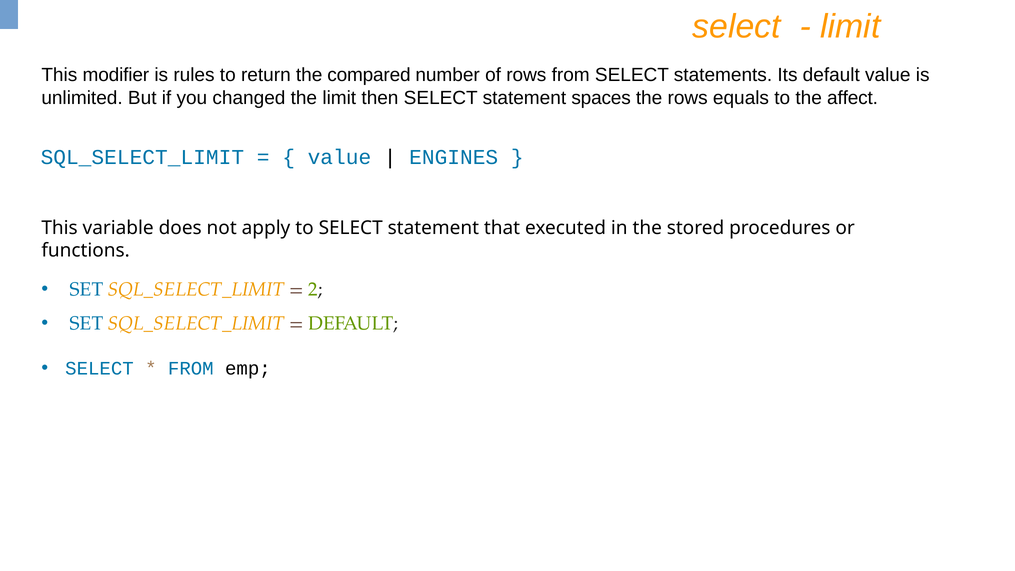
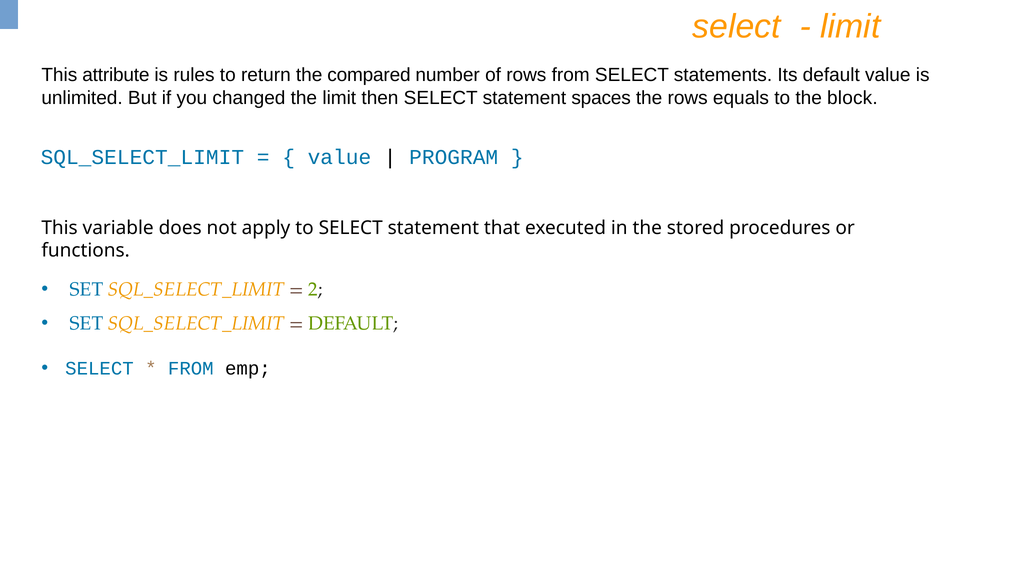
modifier: modifier -> attribute
affect: affect -> block
ENGINES: ENGINES -> PROGRAM
